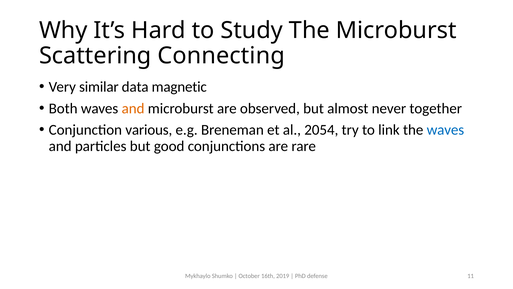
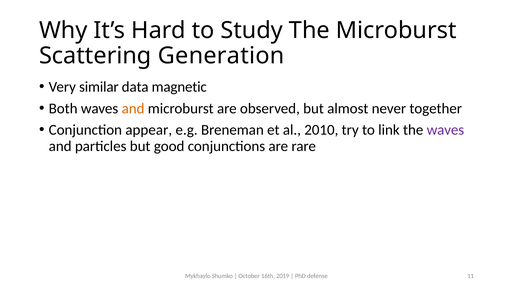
Connecting: Connecting -> Generation
various: various -> appear
2054: 2054 -> 2010
waves at (445, 130) colour: blue -> purple
